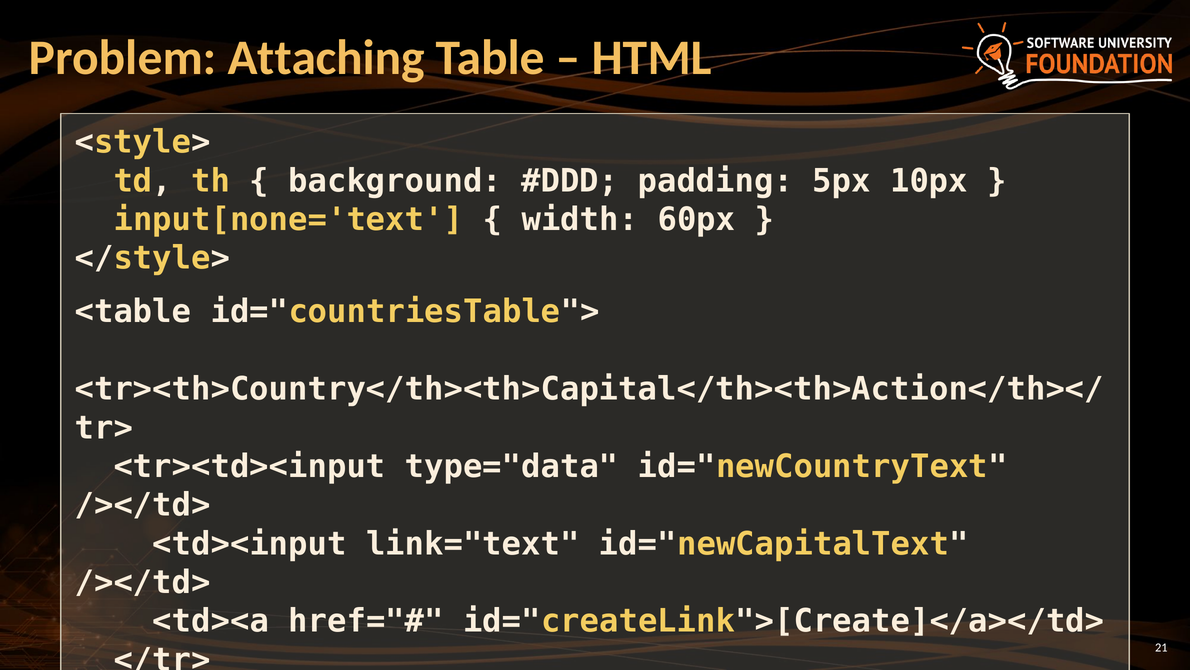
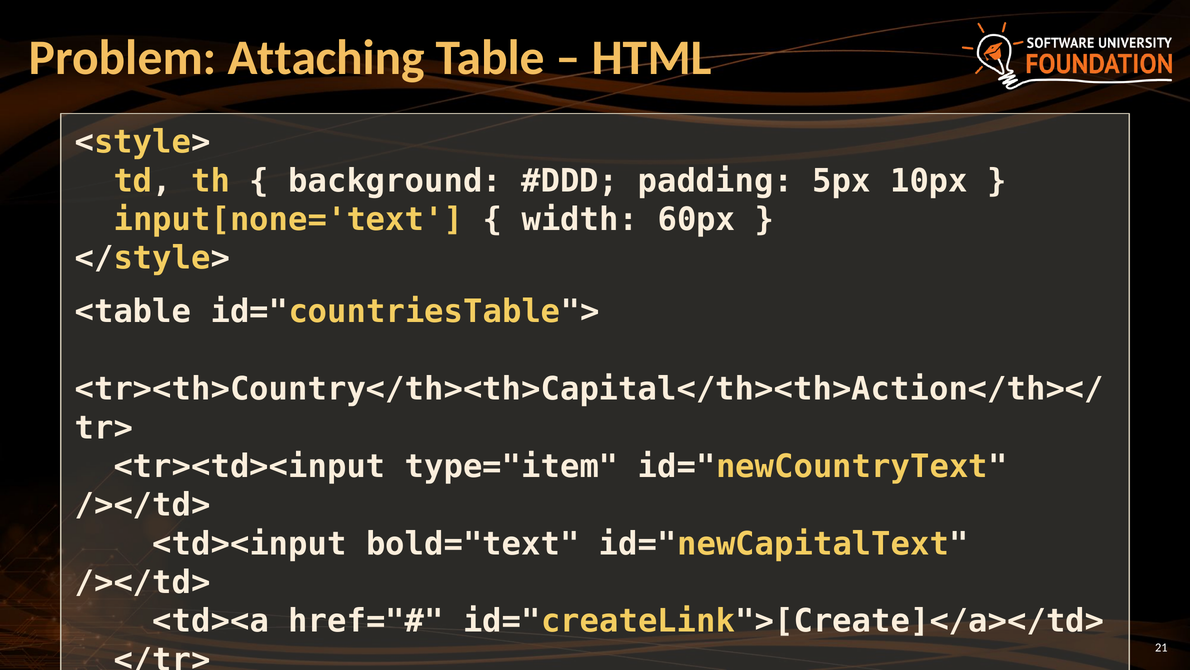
type="data: type="data -> type="item
link="text: link="text -> bold="text
